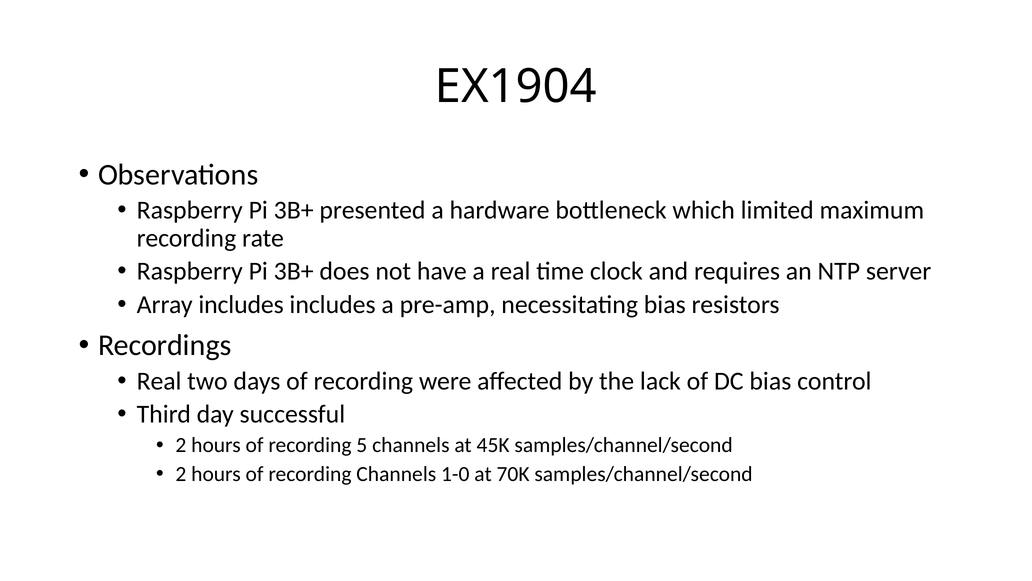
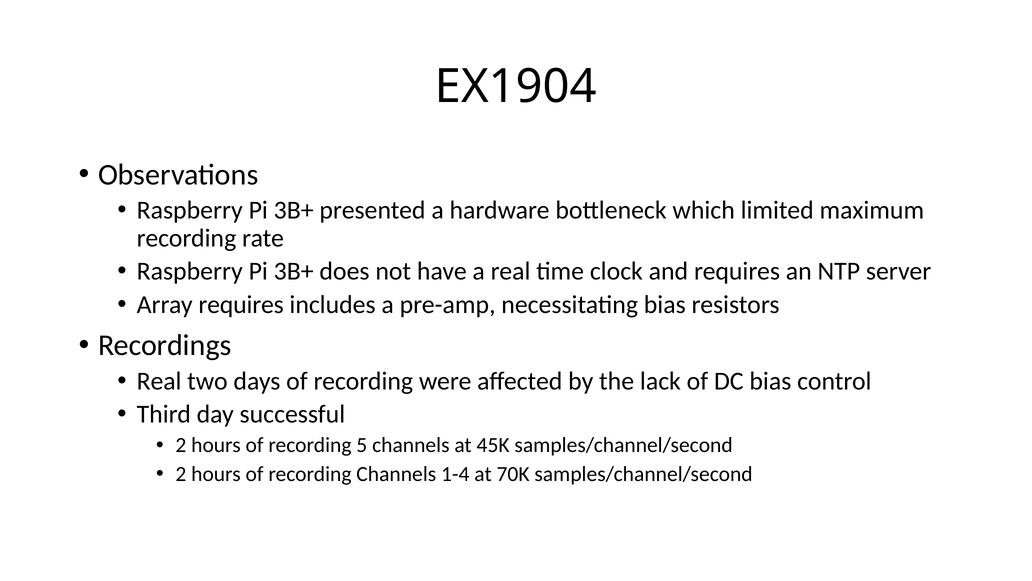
Array includes: includes -> requires
1-0: 1-0 -> 1-4
